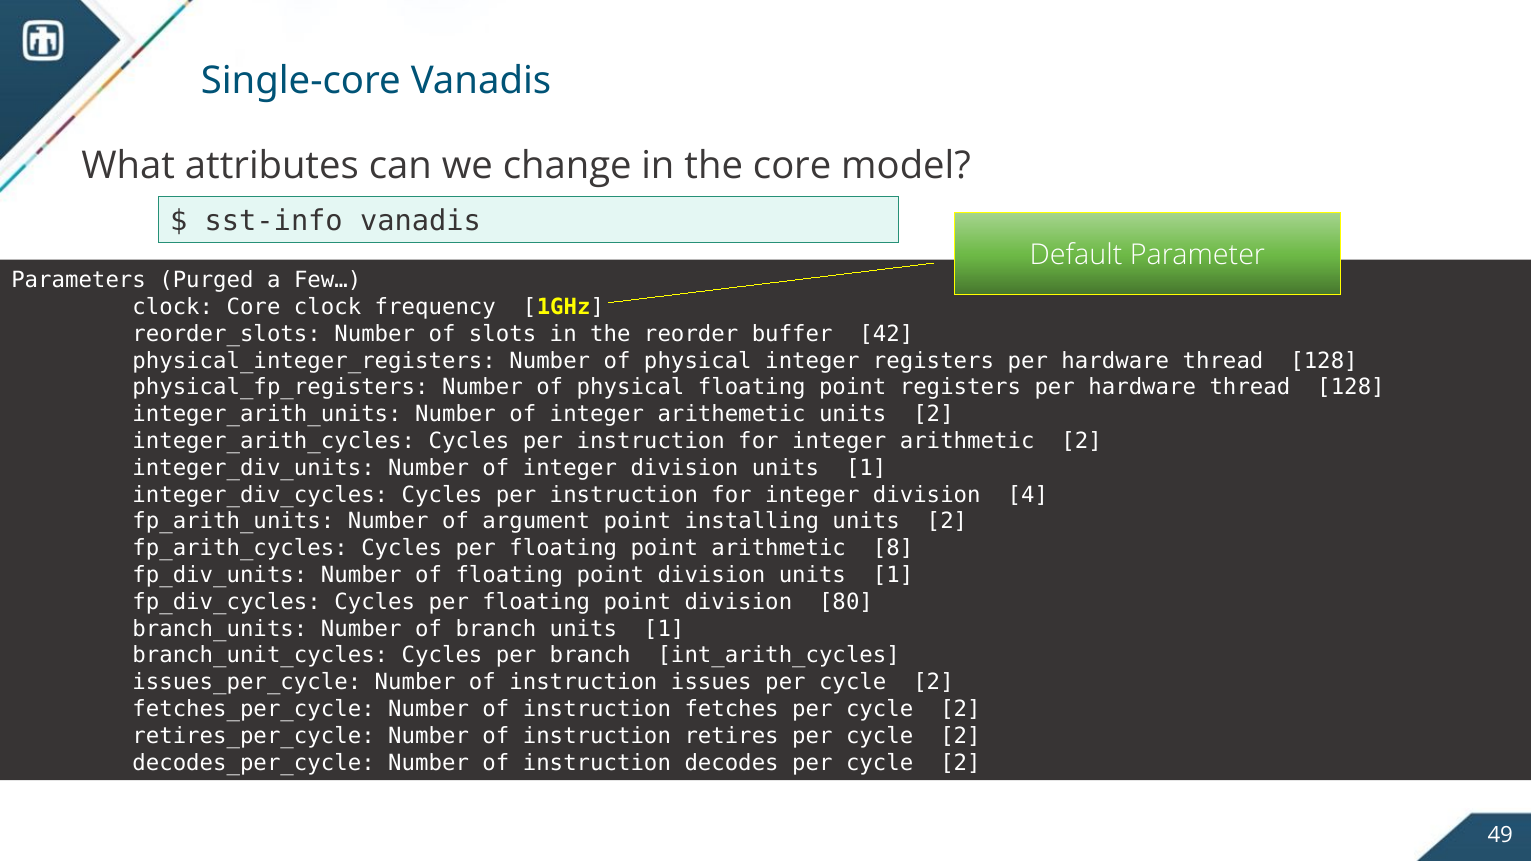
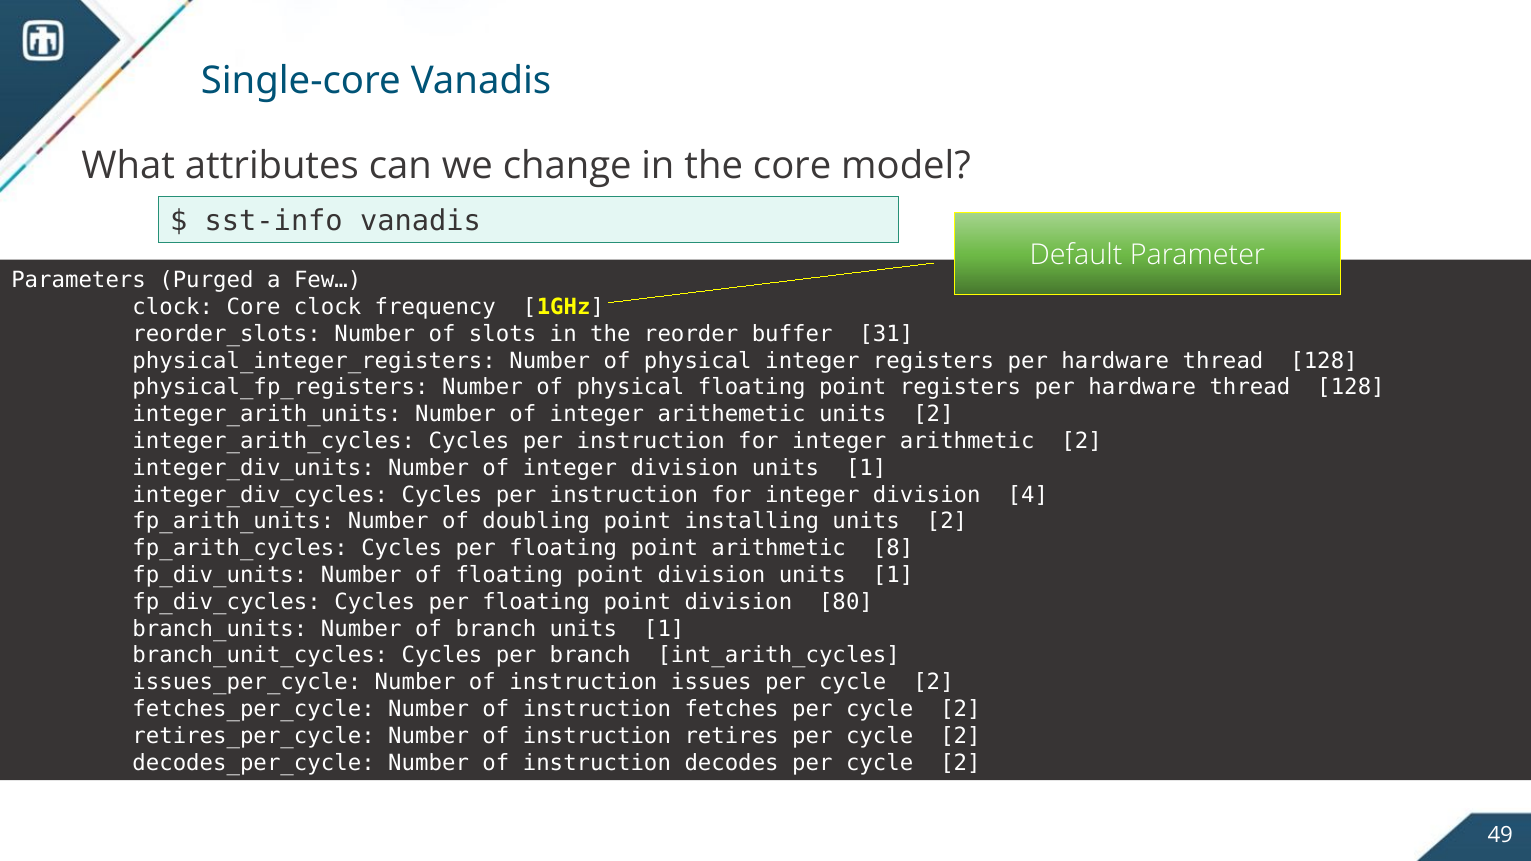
42: 42 -> 31
argument: argument -> doubling
